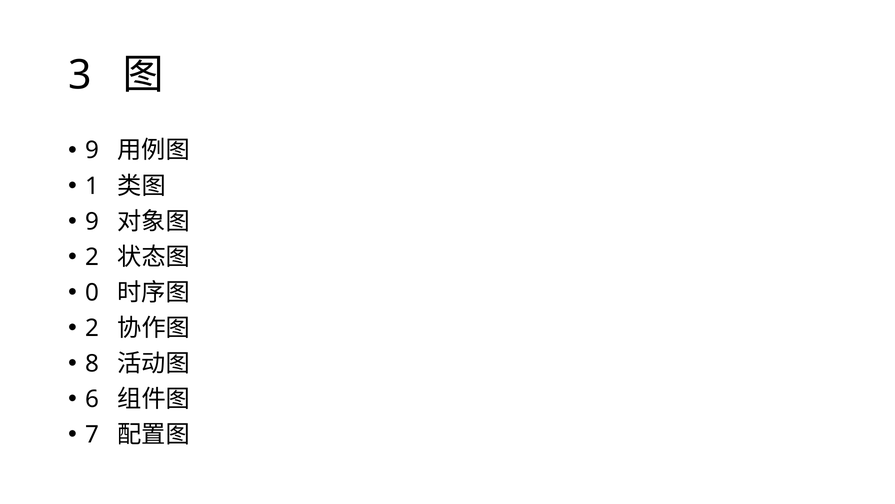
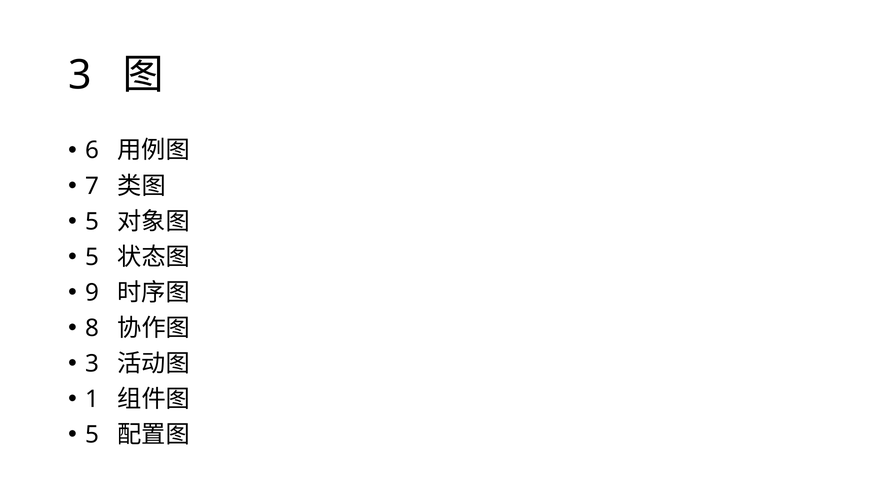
9 at (92, 150): 9 -> 6
1: 1 -> 7
9 at (92, 221): 9 -> 5
2 at (92, 257): 2 -> 5
0: 0 -> 9
2 at (92, 328): 2 -> 8
8 at (92, 363): 8 -> 3
6: 6 -> 1
7 at (92, 434): 7 -> 5
